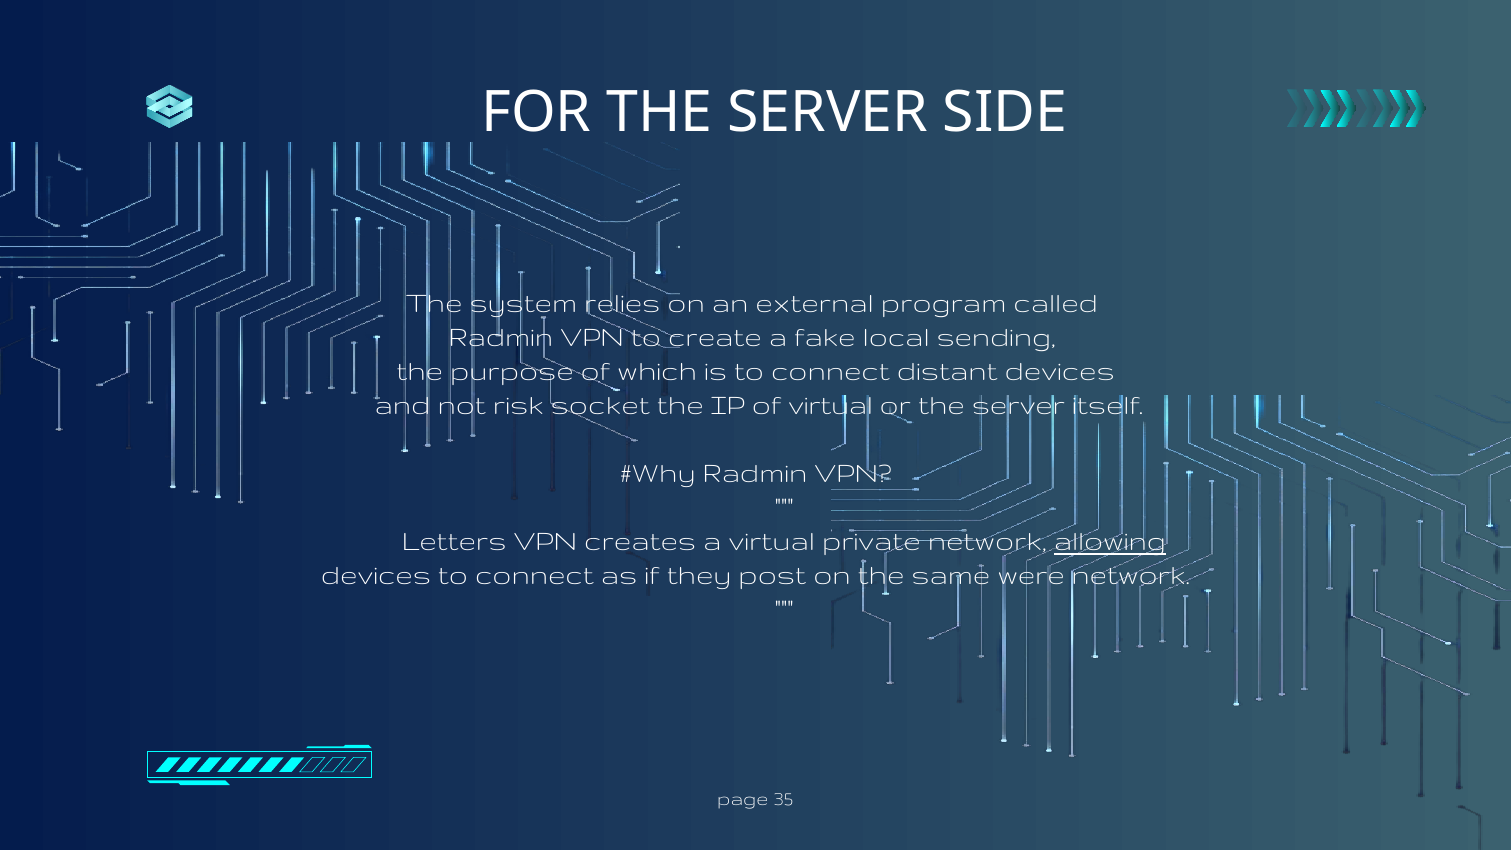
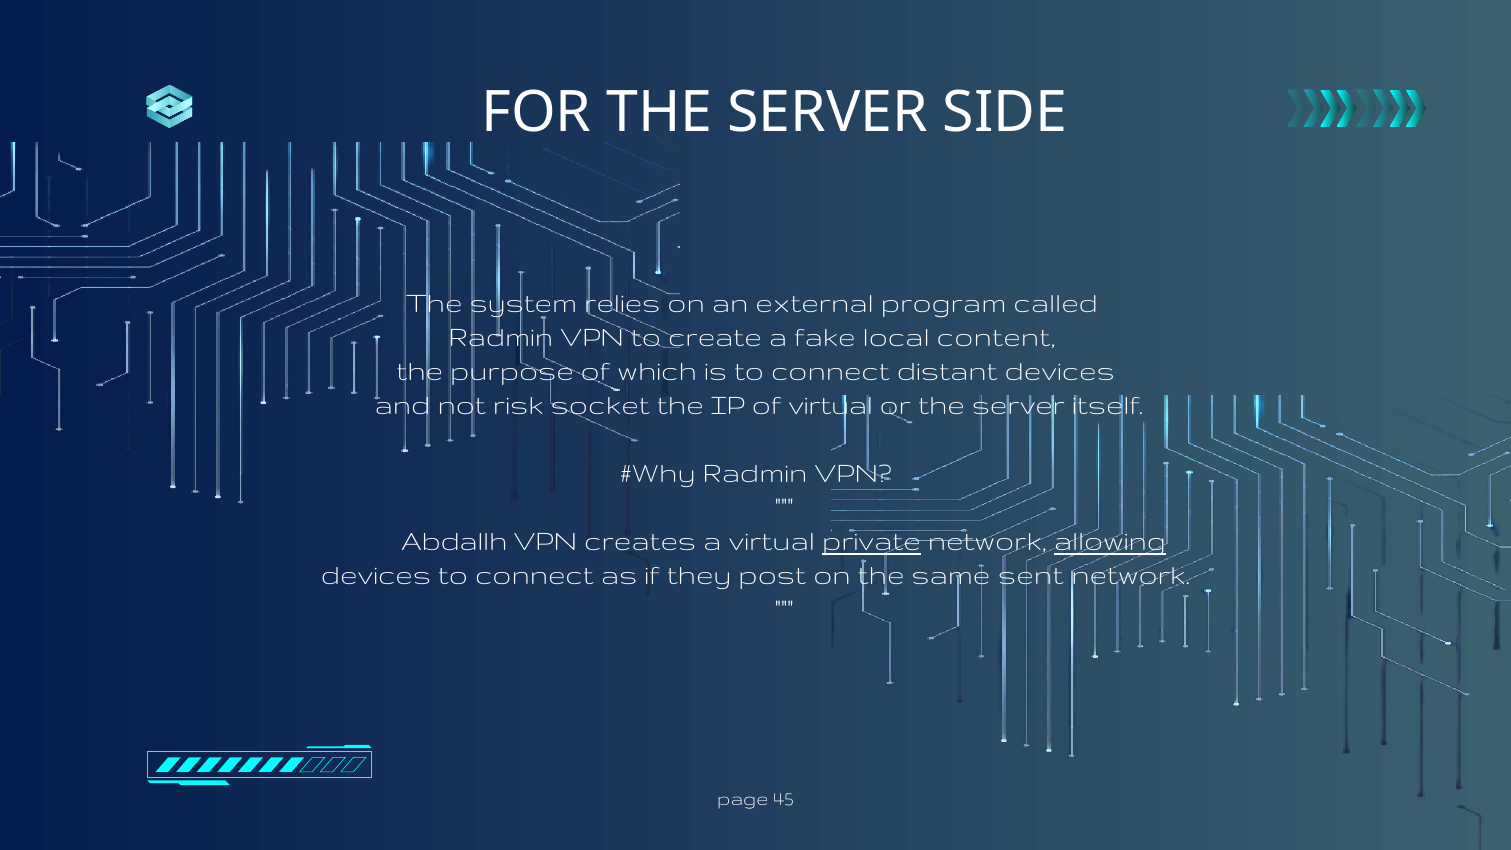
sending: sending -> content
Letters: Letters -> Abdallh
private underline: none -> present
were: were -> sent
35: 35 -> 45
